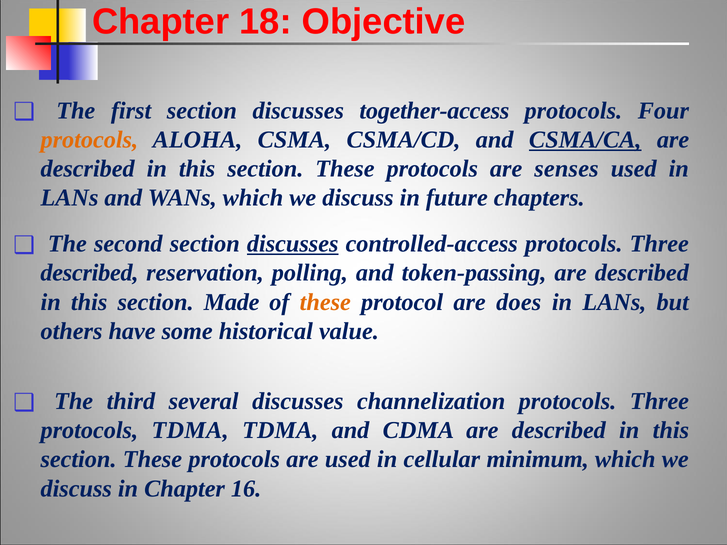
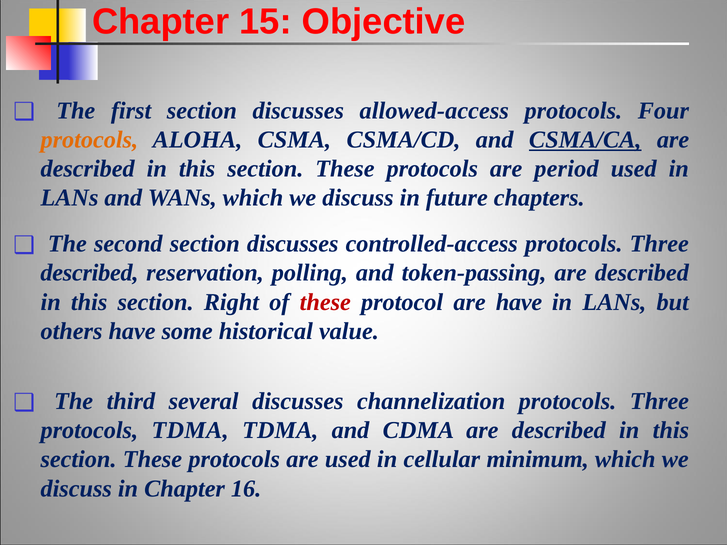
18: 18 -> 15
together-access: together-access -> allowed-access
senses: senses -> period
discusses at (293, 244) underline: present -> none
Made: Made -> Right
these at (325, 302) colour: orange -> red
are does: does -> have
